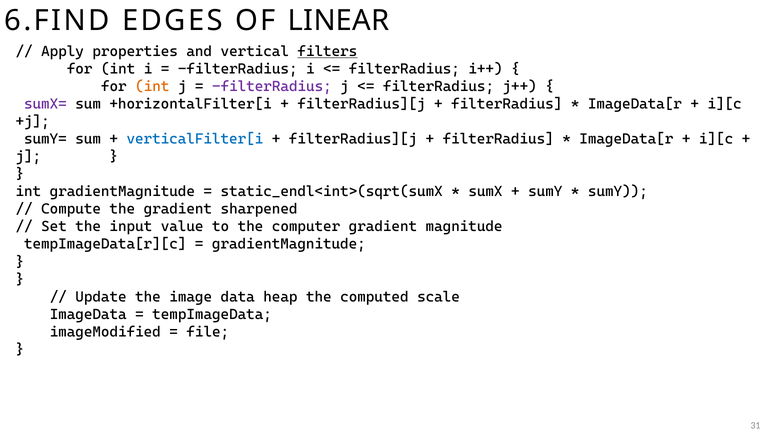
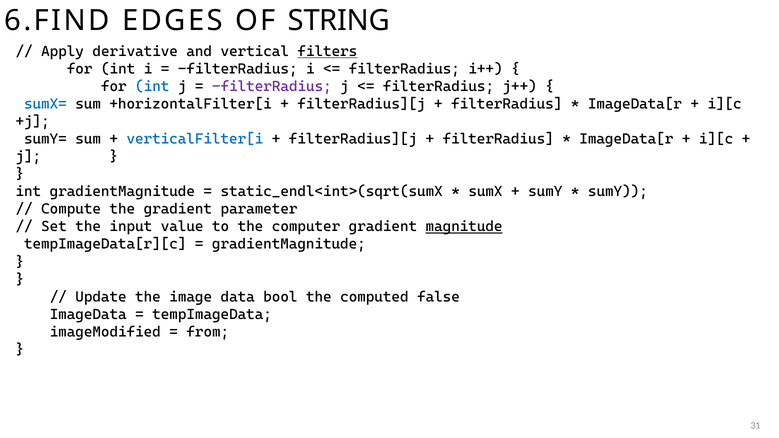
LINEAR: LINEAR -> STRING
properties: properties -> derivative
int at (152, 87) colour: orange -> blue
sumX= colour: purple -> blue
sharpened: sharpened -> parameter
magnitude underline: none -> present
heap: heap -> bool
scale: scale -> false
file: file -> from
